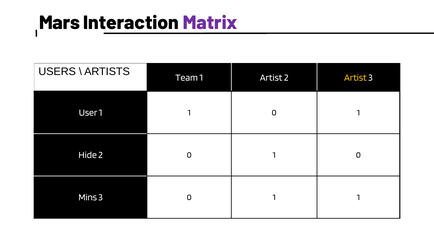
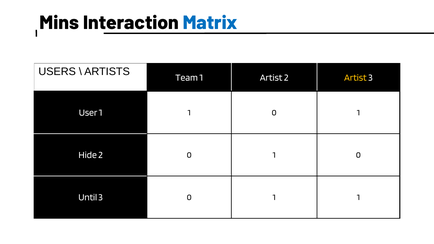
Mars: Mars -> Mins
Matrix colour: purple -> blue
Mins: Mins -> Until
